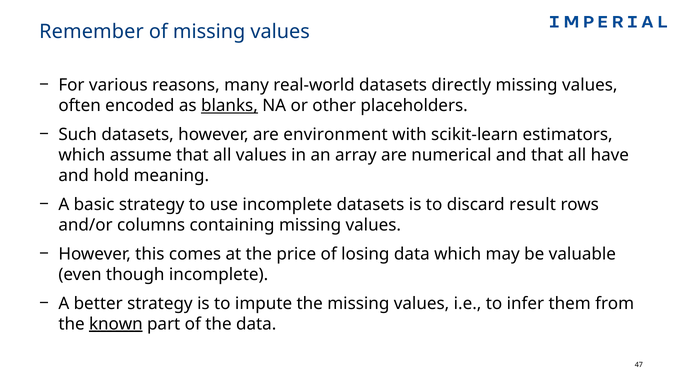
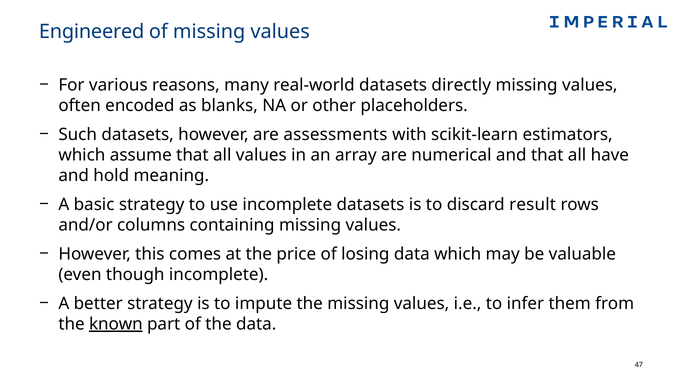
Remember: Remember -> Engineered
blanks underline: present -> none
environment: environment -> assessments
